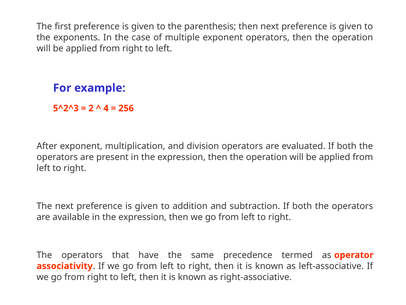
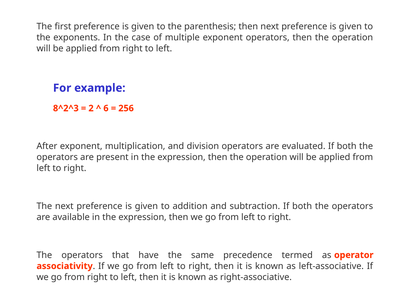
5^2^3: 5^2^3 -> 8^2^3
4: 4 -> 6
